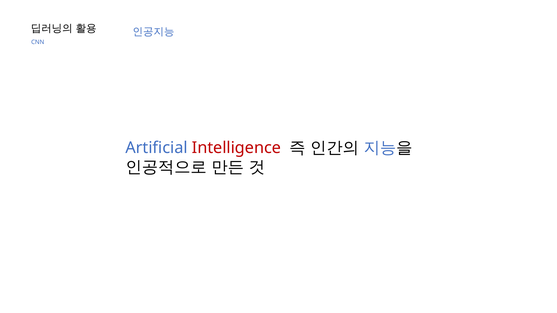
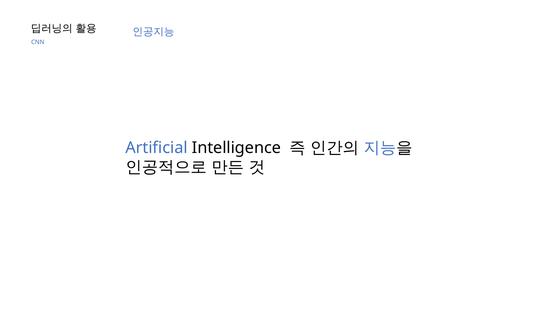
Intelligence colour: red -> black
